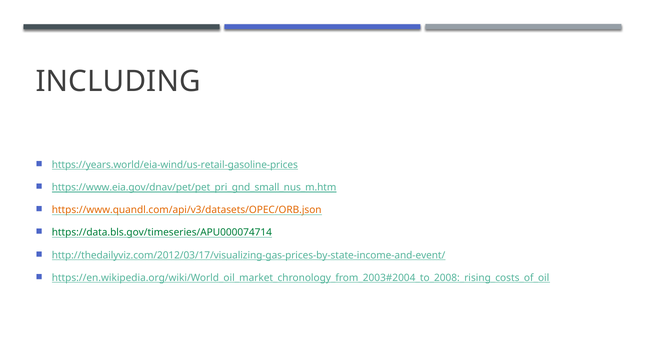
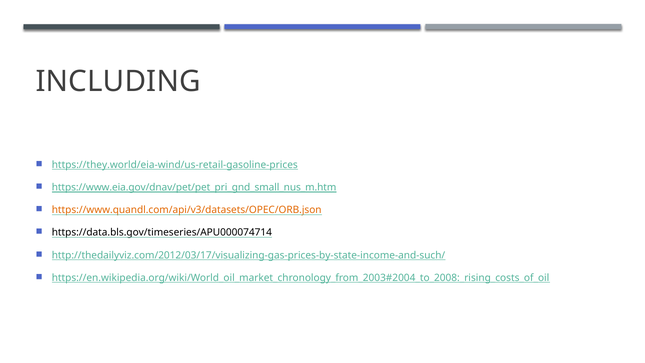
https://years.world/eia-wind/us-retail-gasoline-prices: https://years.world/eia-wind/us-retail-gasoline-prices -> https://they.world/eia-wind/us-retail-gasoline-prices
https://data.bls.gov/timeseries/APU000074714 colour: green -> black
http://thedailyviz.com/2012/03/17/visualizing-gas-prices-by-state-income-and-event/: http://thedailyviz.com/2012/03/17/visualizing-gas-prices-by-state-income-and-event/ -> http://thedailyviz.com/2012/03/17/visualizing-gas-prices-by-state-income-and-such/
